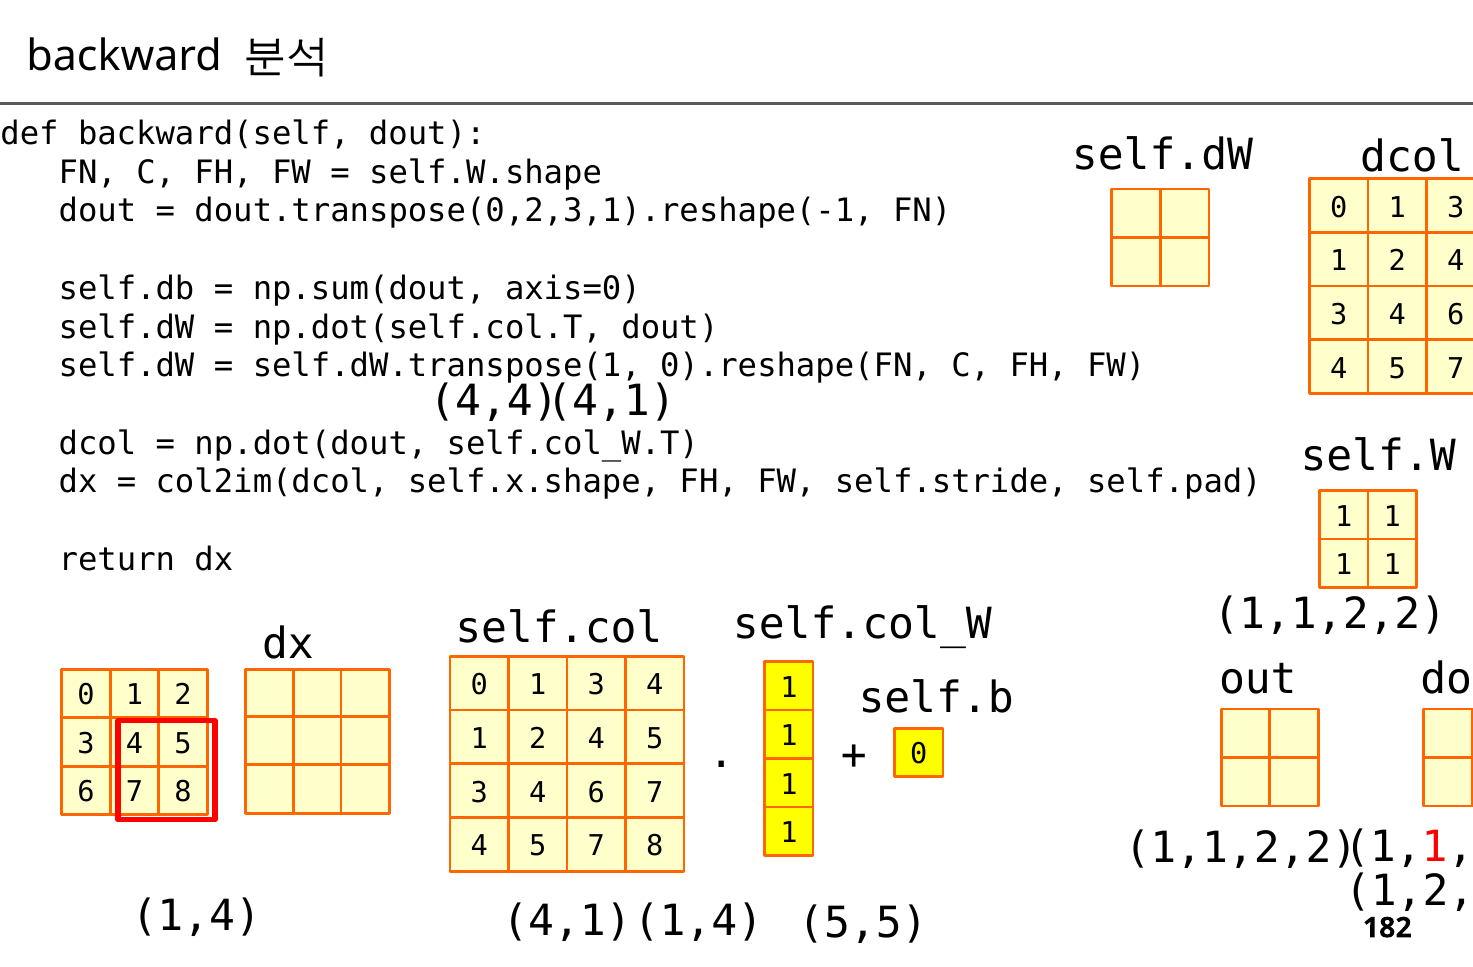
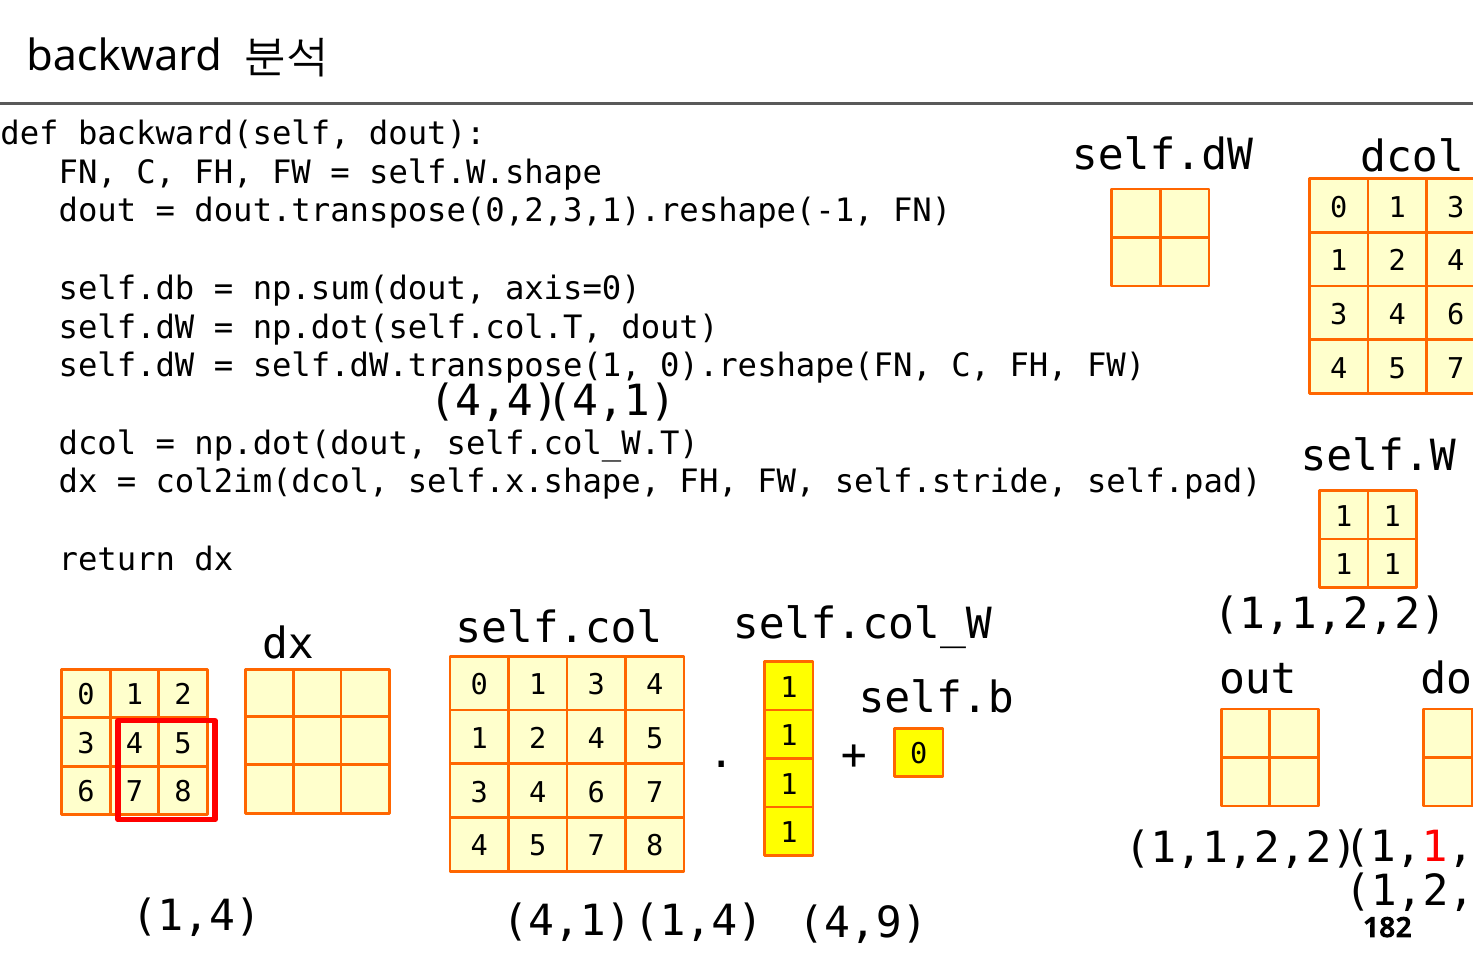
5,5: 5,5 -> 4,9
